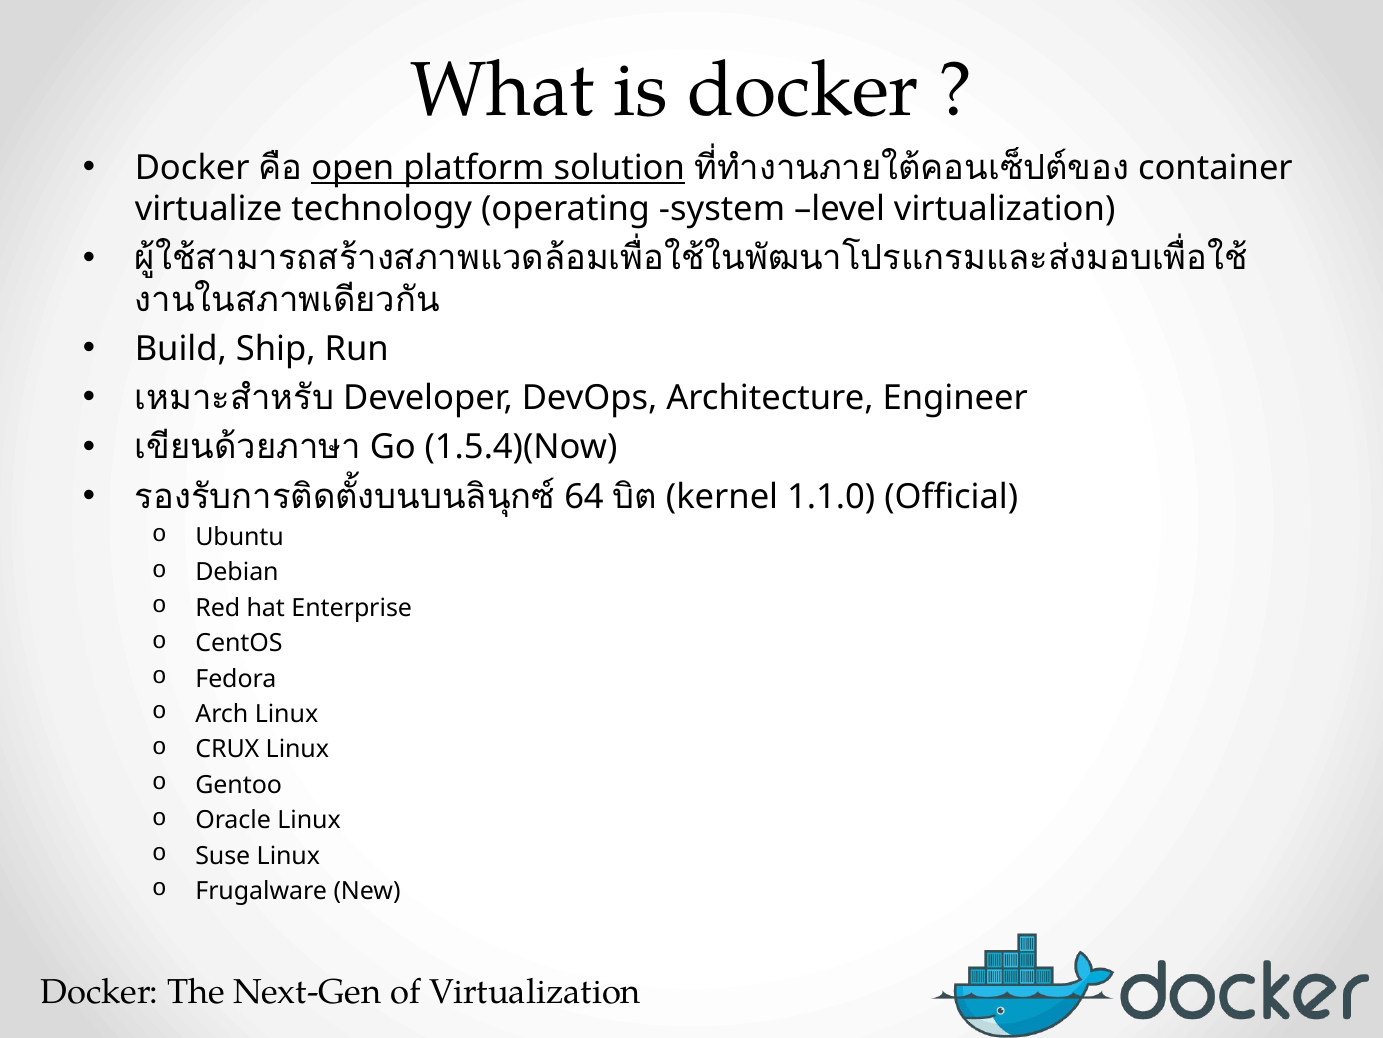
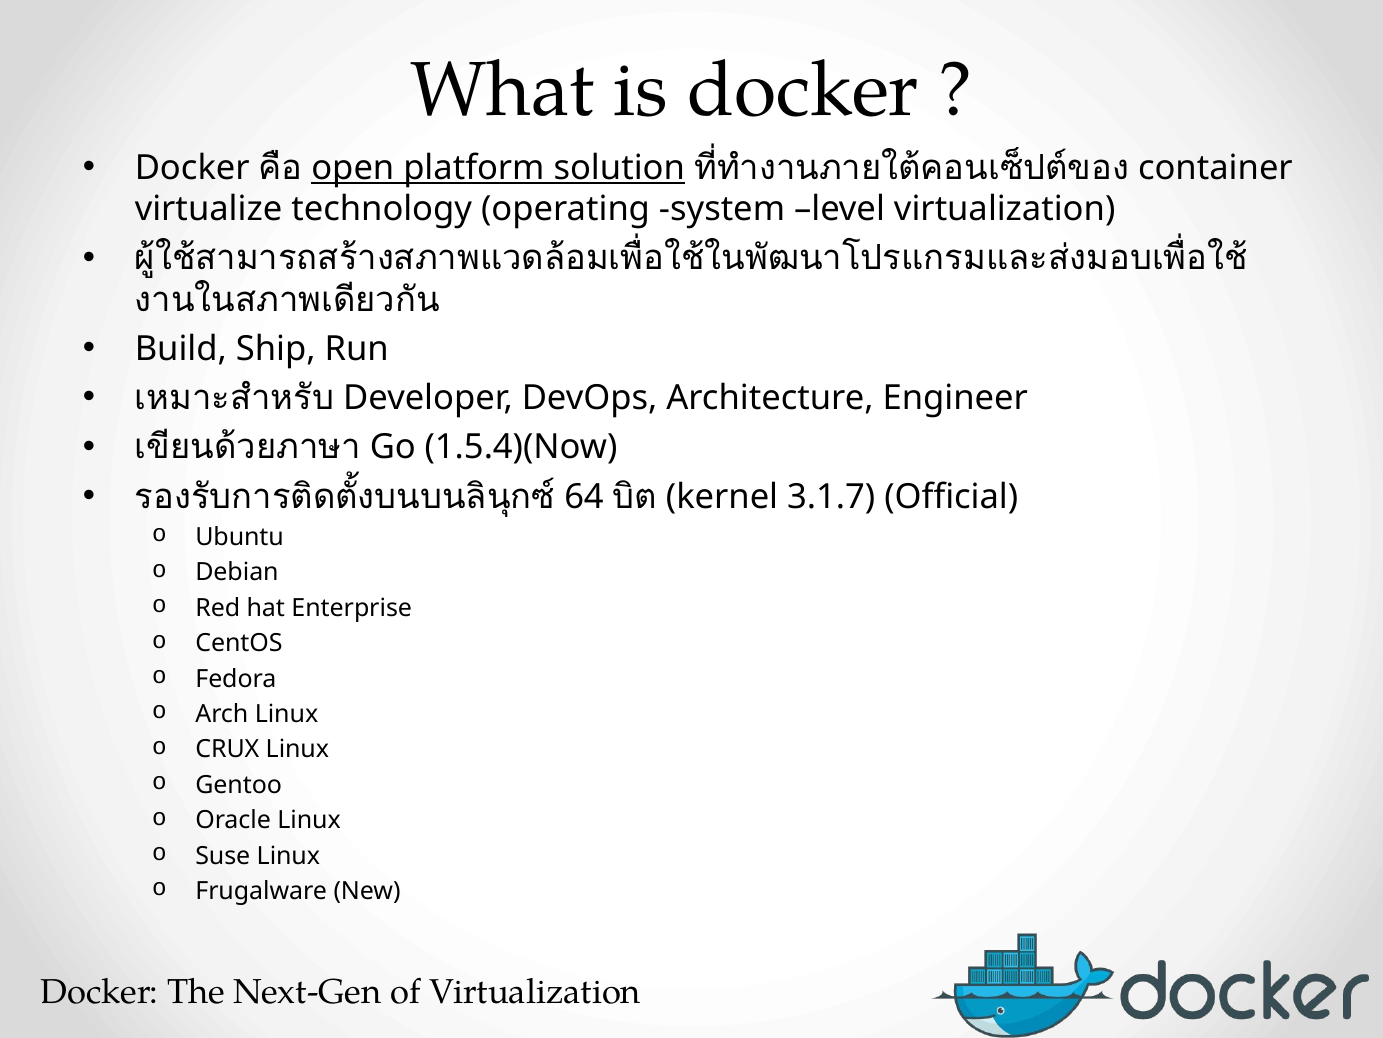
1.1.0: 1.1.0 -> 3.1.7
